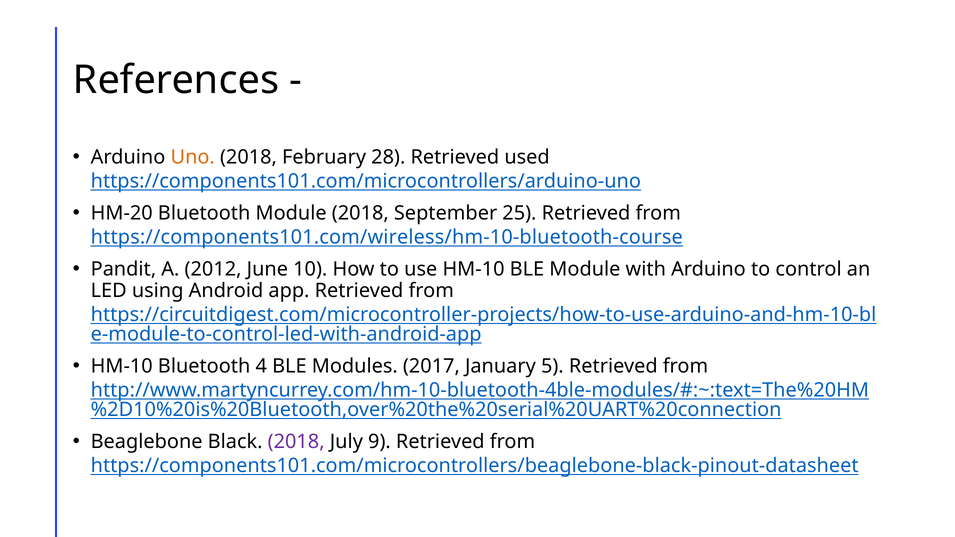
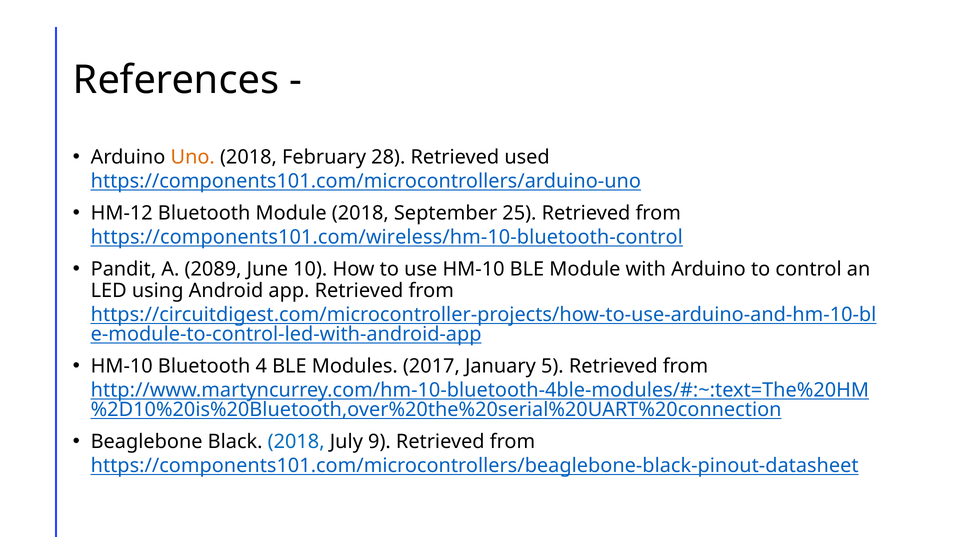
HM-20: HM-20 -> HM-12
https://components101.com/wireless/hm-10-bluetooth-course: https://components101.com/wireless/hm-10-bluetooth-course -> https://components101.com/wireless/hm-10-bluetooth-control
2012: 2012 -> 2089
2018 at (296, 442) colour: purple -> blue
